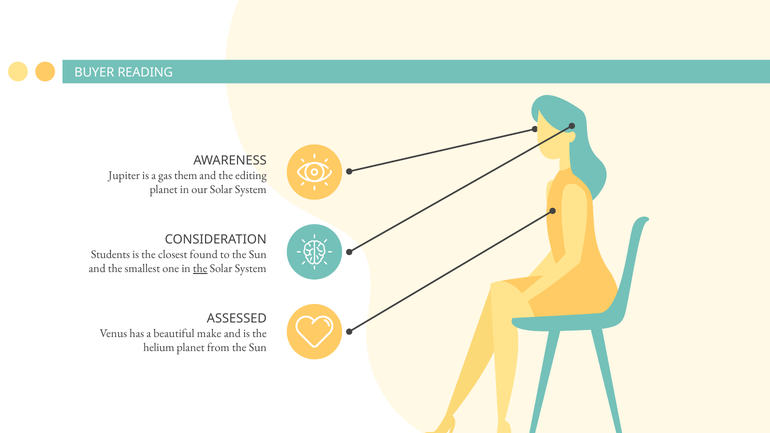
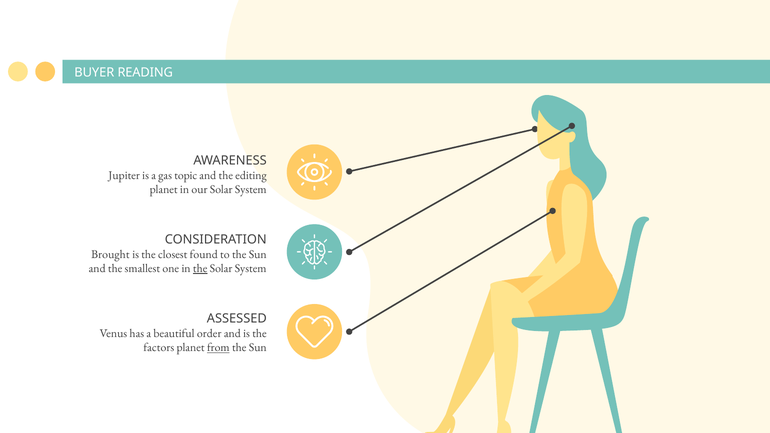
them: them -> topic
Students: Students -> Brought
make: make -> order
helium: helium -> factors
from underline: none -> present
